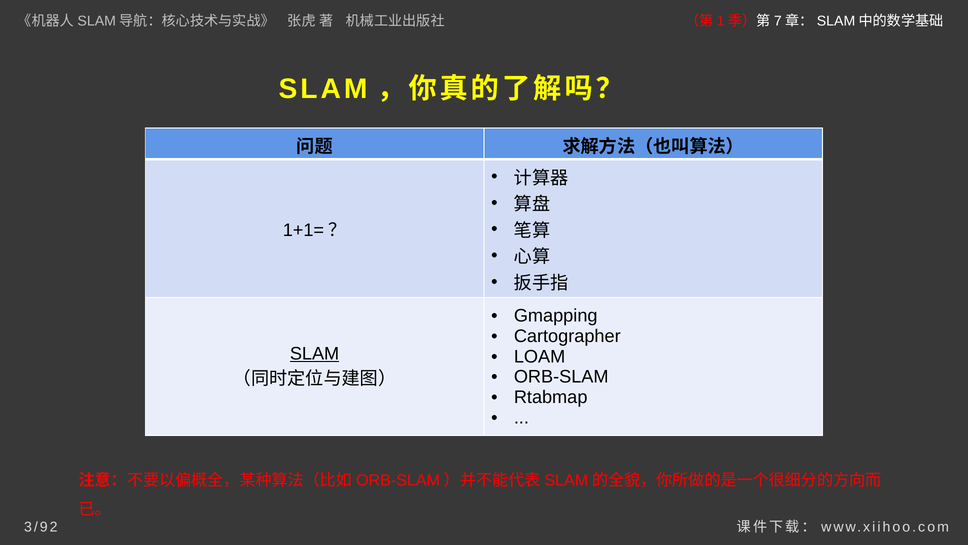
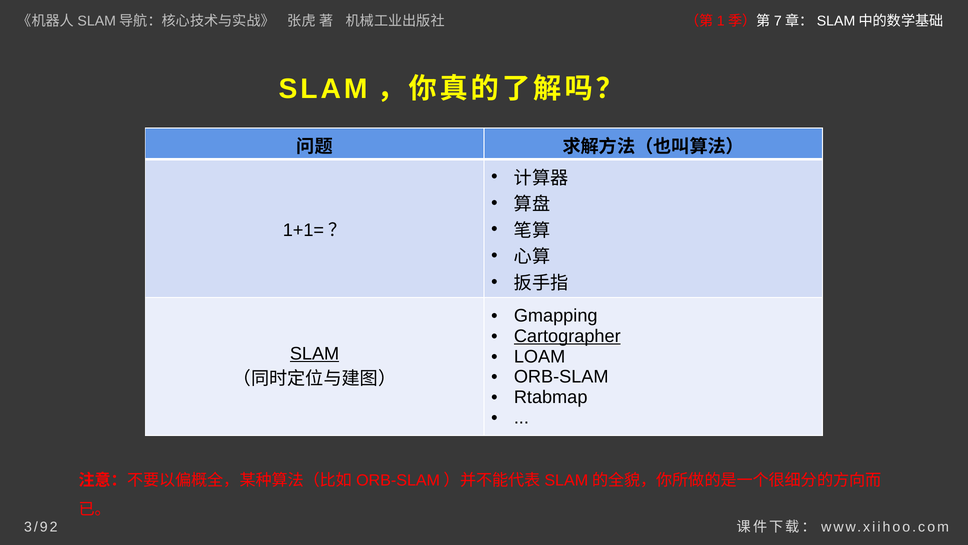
Cartographer underline: none -> present
